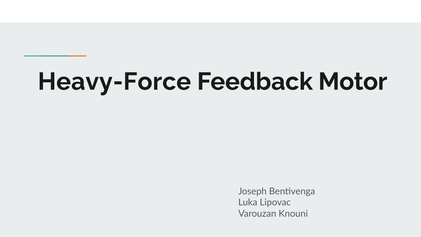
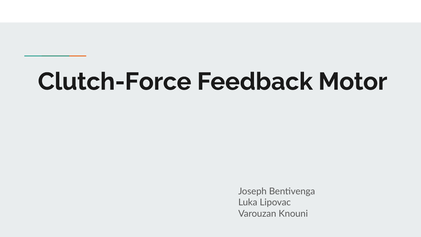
Heavy-Force: Heavy-Force -> Clutch-Force
